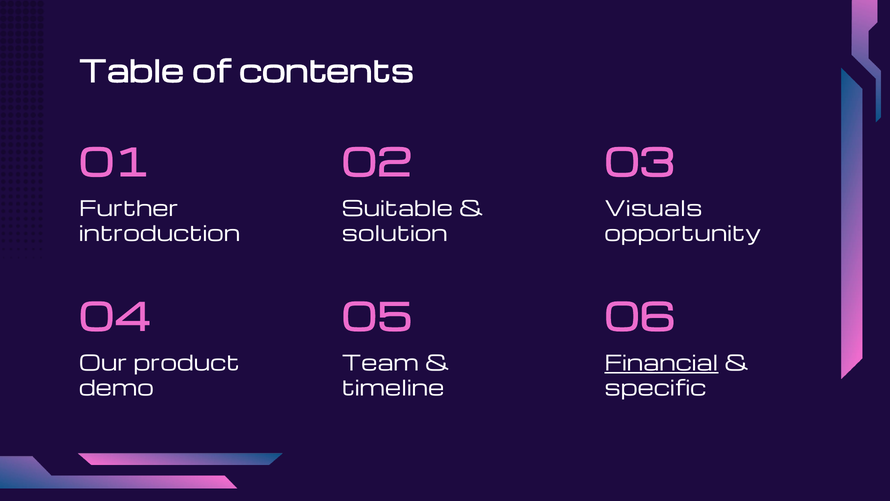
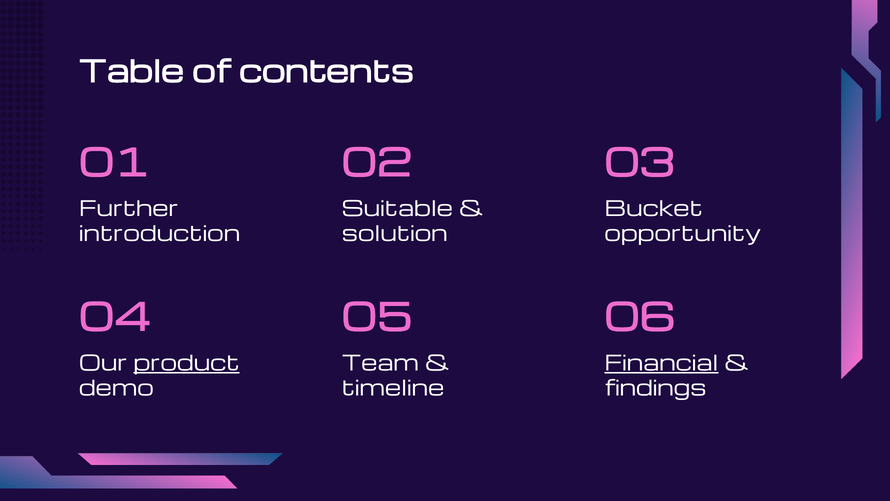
Visuals: Visuals -> Bucket
product underline: none -> present
specific: specific -> findings
